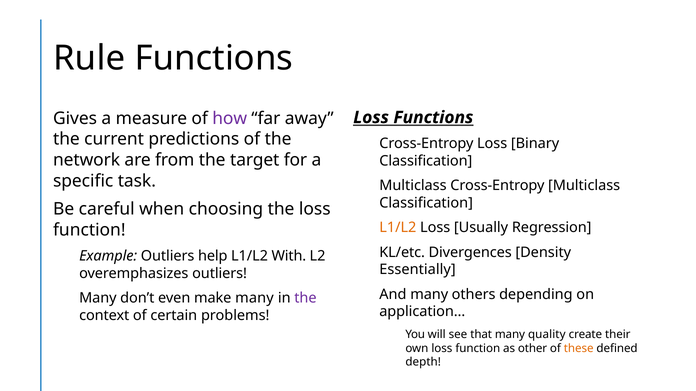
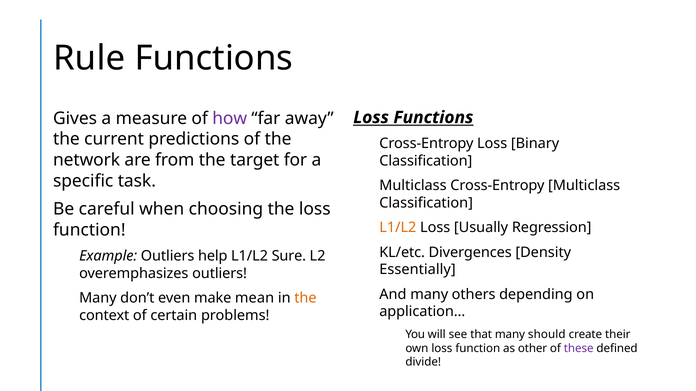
With: With -> Sure
make many: many -> mean
the at (305, 298) colour: purple -> orange
quality: quality -> should
these colour: orange -> purple
depth: depth -> divide
